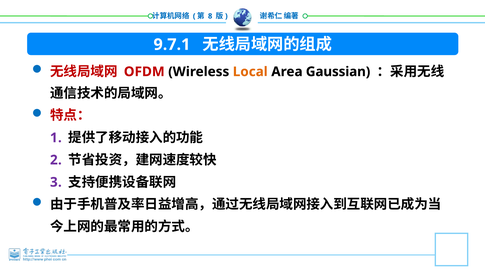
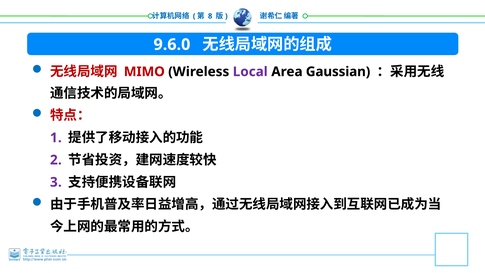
9.7.1: 9.7.1 -> 9.6.0
OFDM: OFDM -> MIMO
Local colour: orange -> purple
